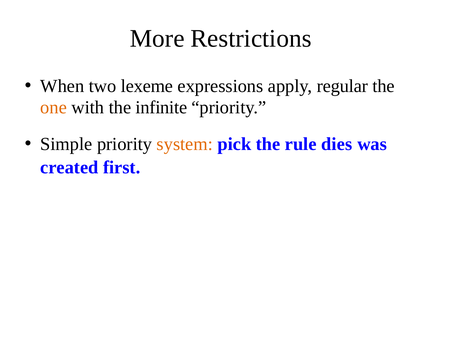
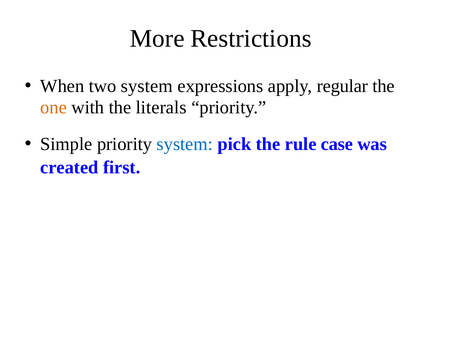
two lexeme: lexeme -> system
infinite: infinite -> literals
system at (185, 144) colour: orange -> blue
dies: dies -> case
